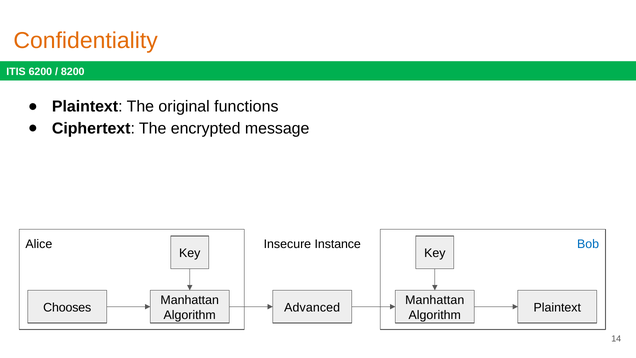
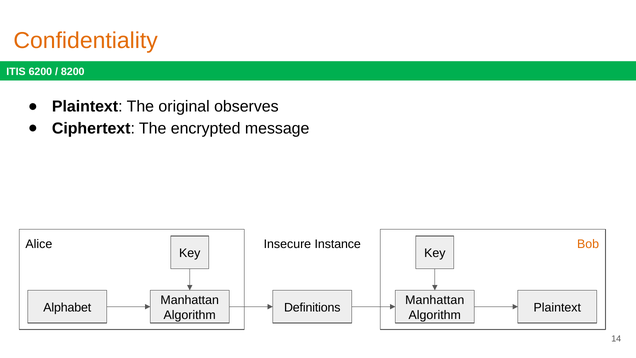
functions: functions -> observes
Bob colour: blue -> orange
Chooses: Chooses -> Alphabet
Advanced: Advanced -> Definitions
